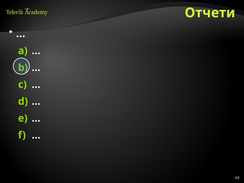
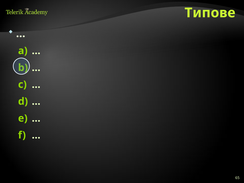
Отчети: Отчети -> Типове
